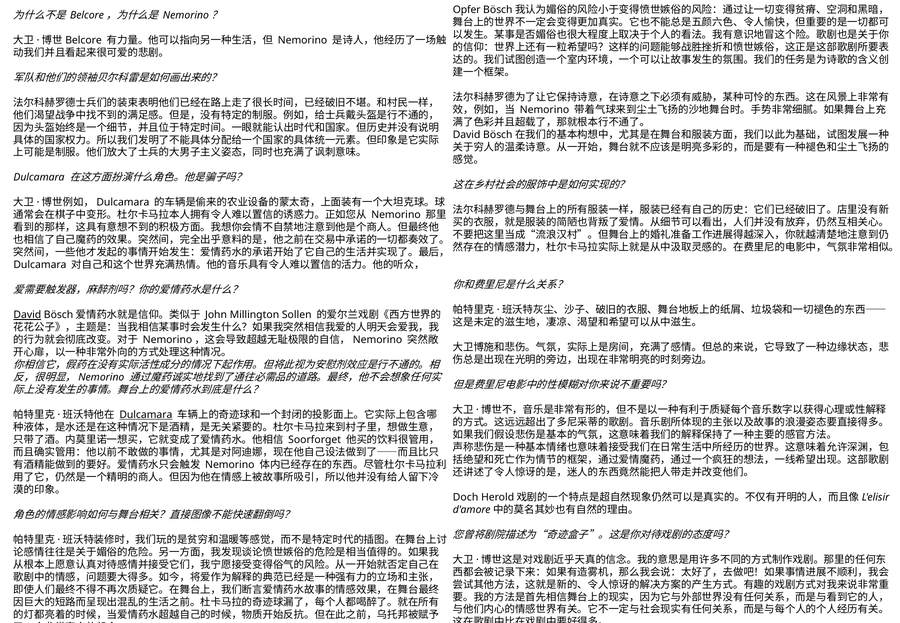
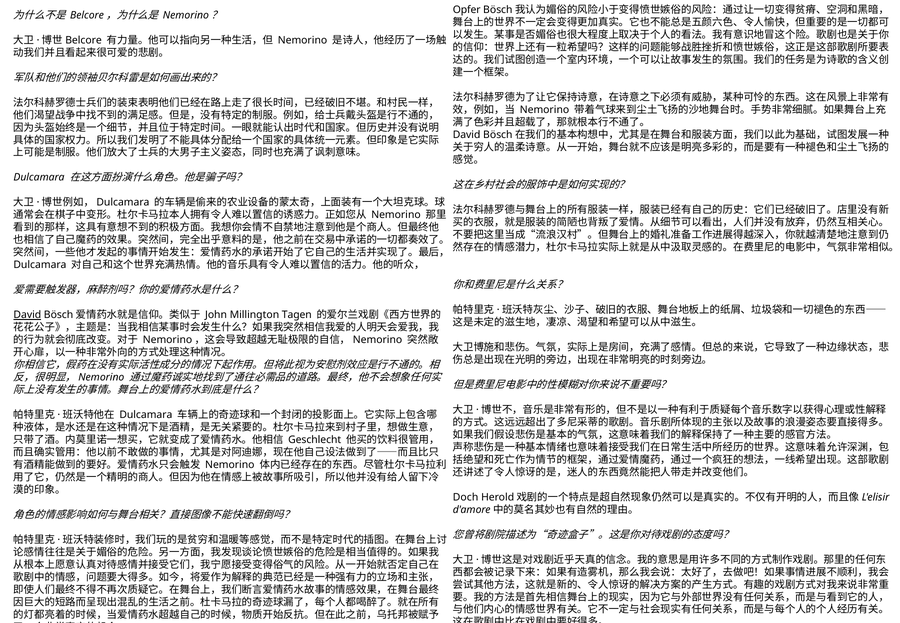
Sollen: Sollen -> Tagen
Dulcamara at (146, 415) underline: present -> none
Soorforget: Soorforget -> Geschlecht
